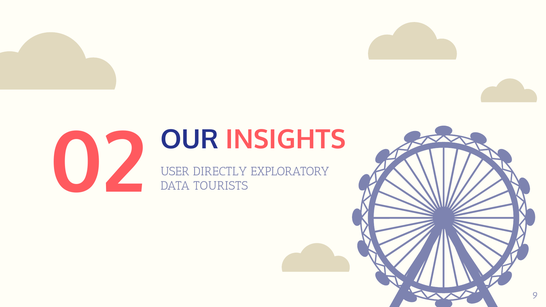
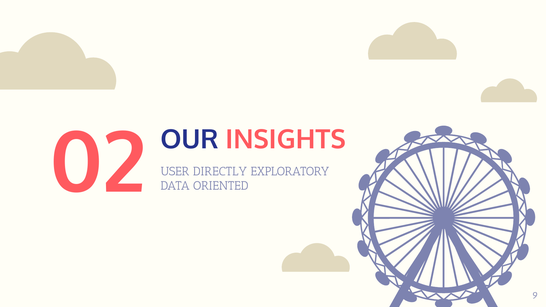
TOURISTS: TOURISTS -> ORIENTED
